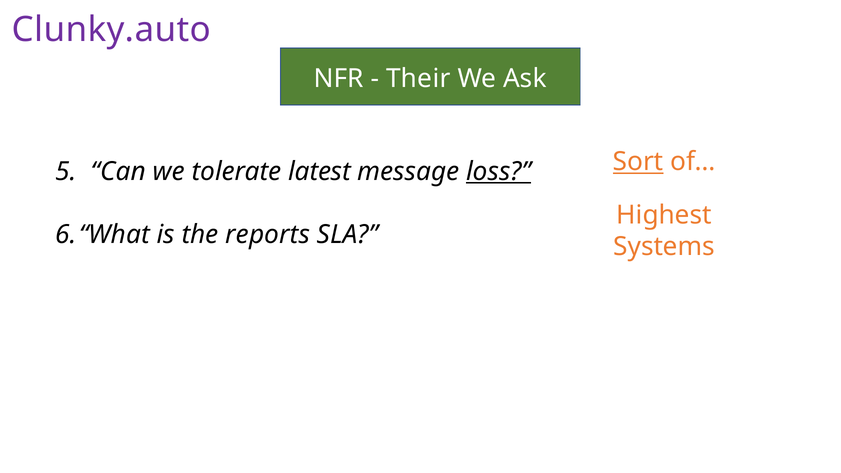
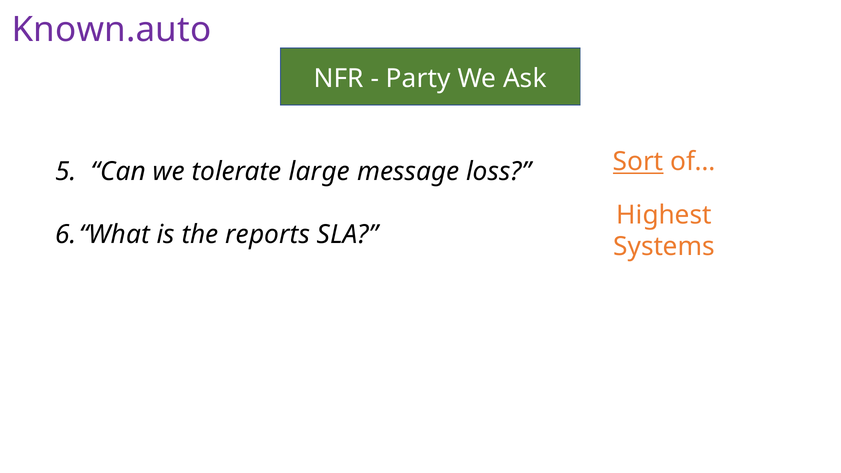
Clunky.auto: Clunky.auto -> Known.auto
Their: Their -> Party
latest: latest -> large
loss underline: present -> none
